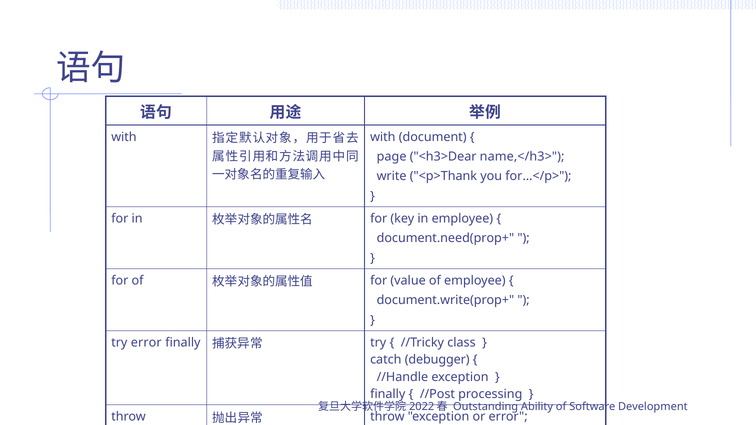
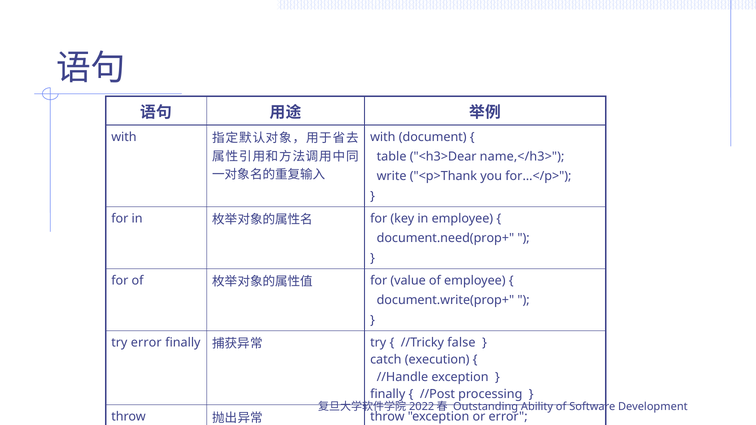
page: page -> table
class: class -> false
debugger: debugger -> execution
